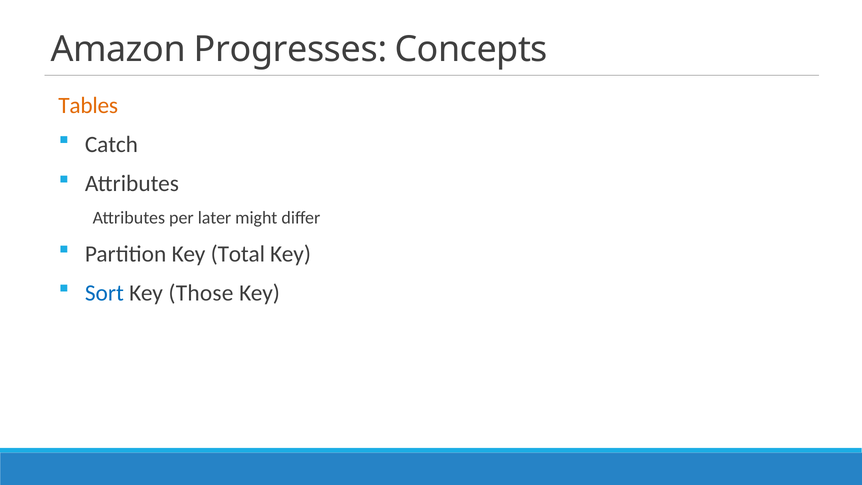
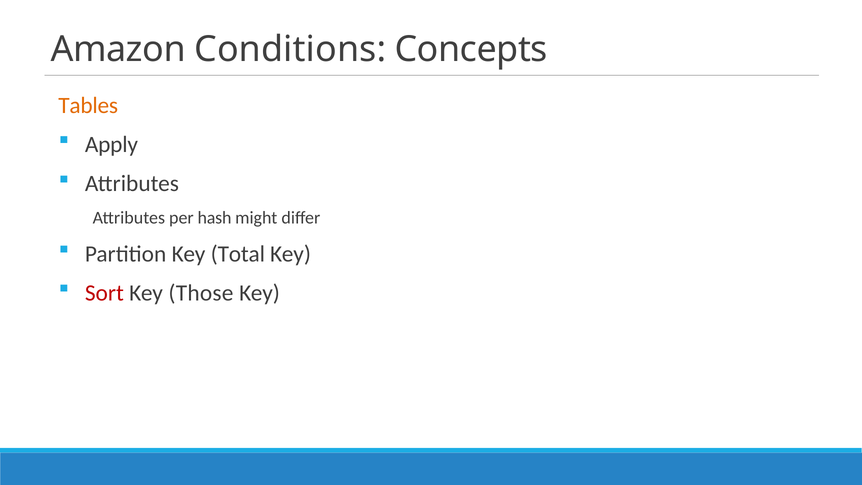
Progresses: Progresses -> Conditions
Catch: Catch -> Apply
later: later -> hash
Sort colour: blue -> red
